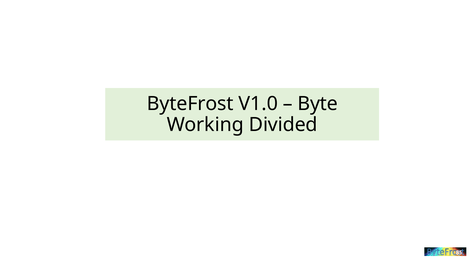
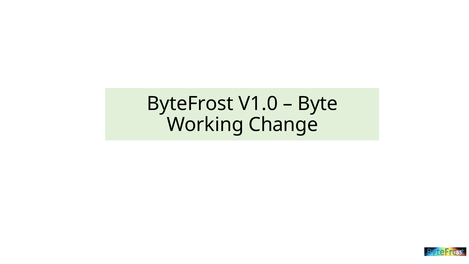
Divided: Divided -> Change
